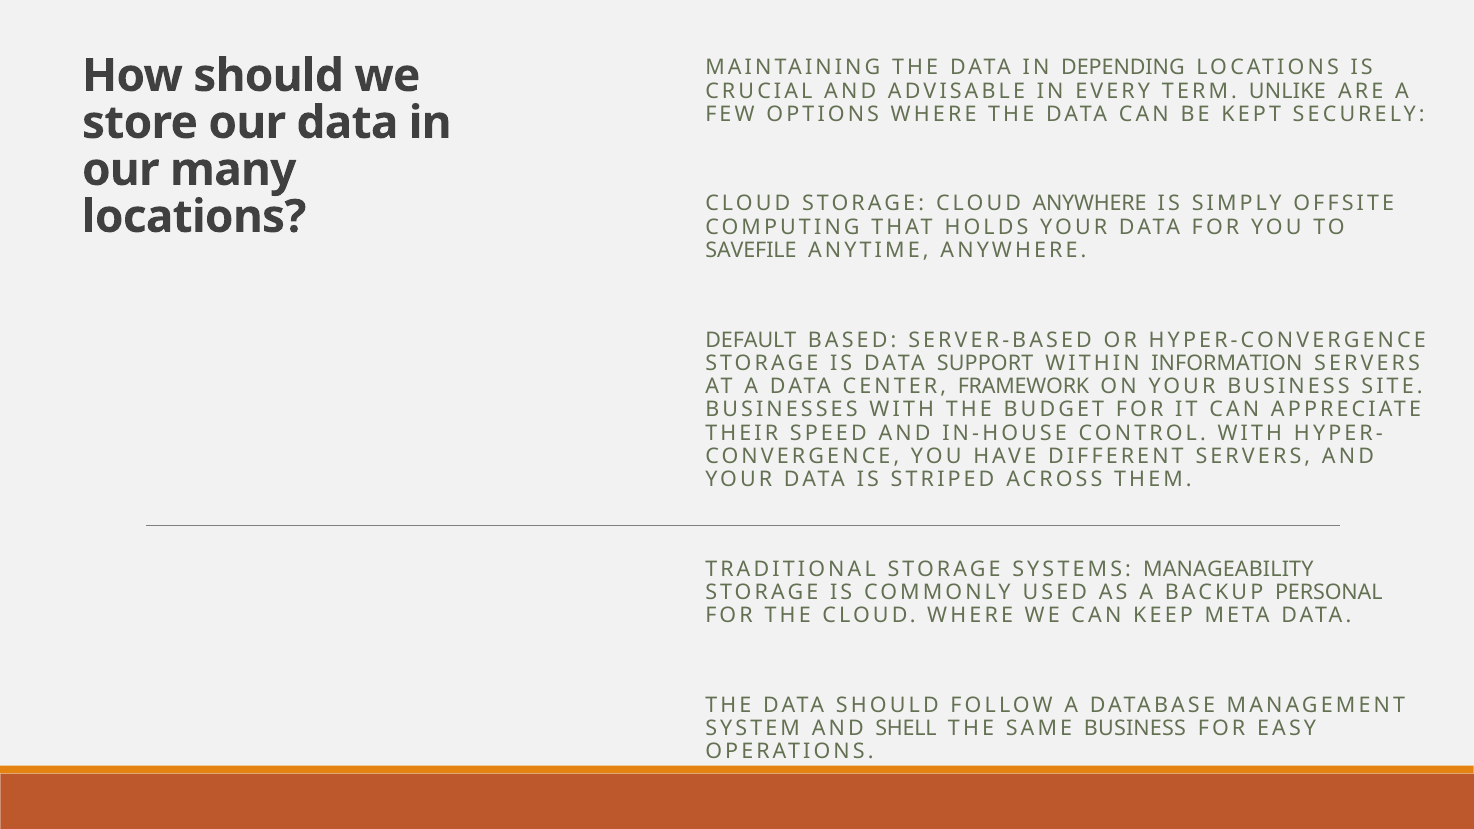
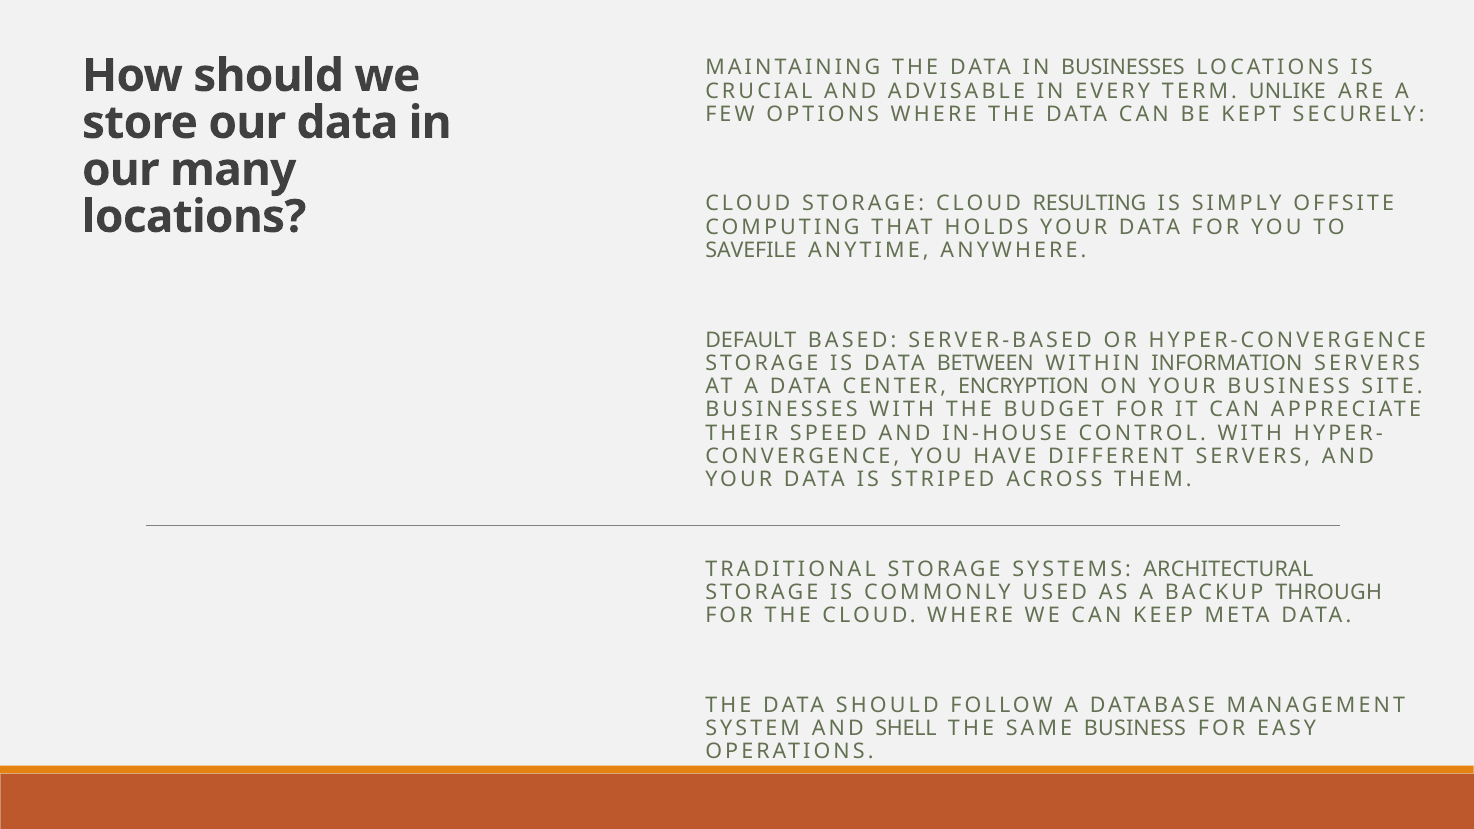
IN DEPENDING: DEPENDING -> BUSINESSES
CLOUD ANYWHERE: ANYWHERE -> RESULTING
SUPPORT: SUPPORT -> BETWEEN
FRAMEWORK: FRAMEWORK -> ENCRYPTION
MANAGEABILITY: MANAGEABILITY -> ARCHITECTURAL
PERSONAL: PERSONAL -> THROUGH
